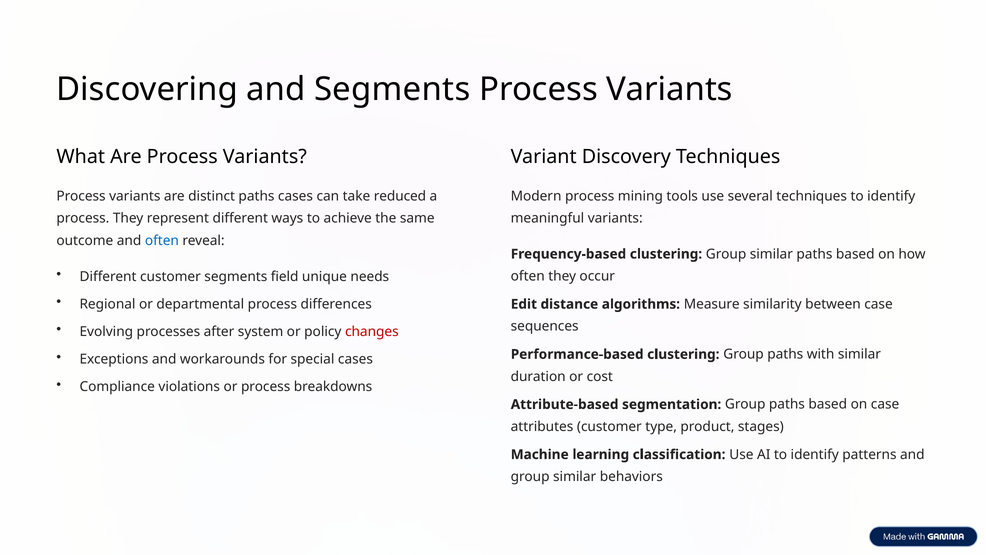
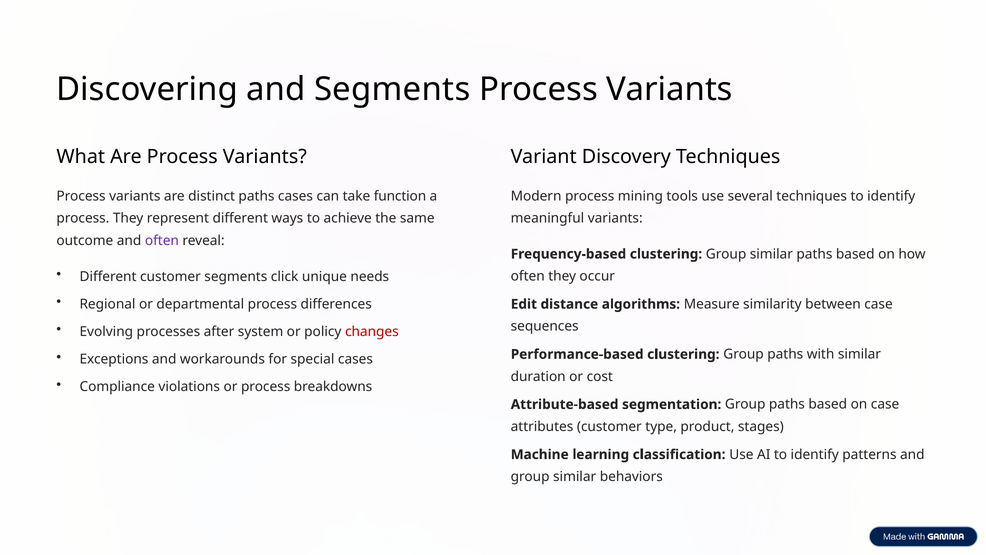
reduced: reduced -> function
often at (162, 241) colour: blue -> purple
field: field -> click
